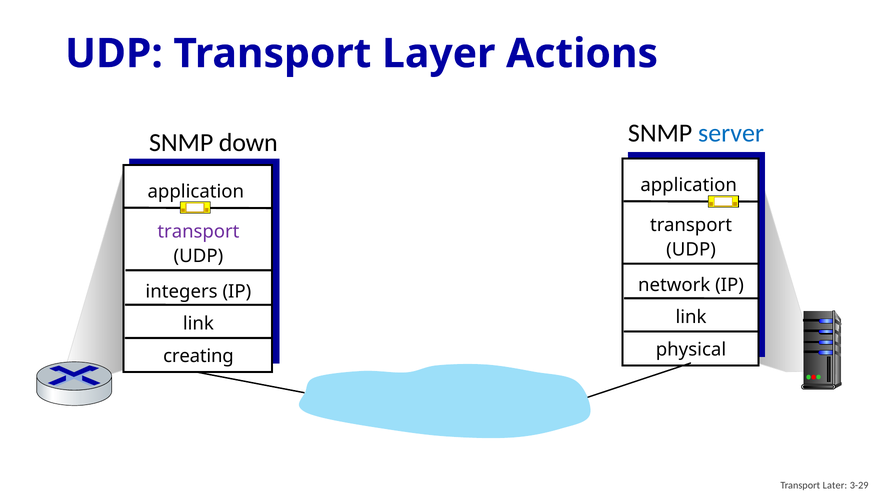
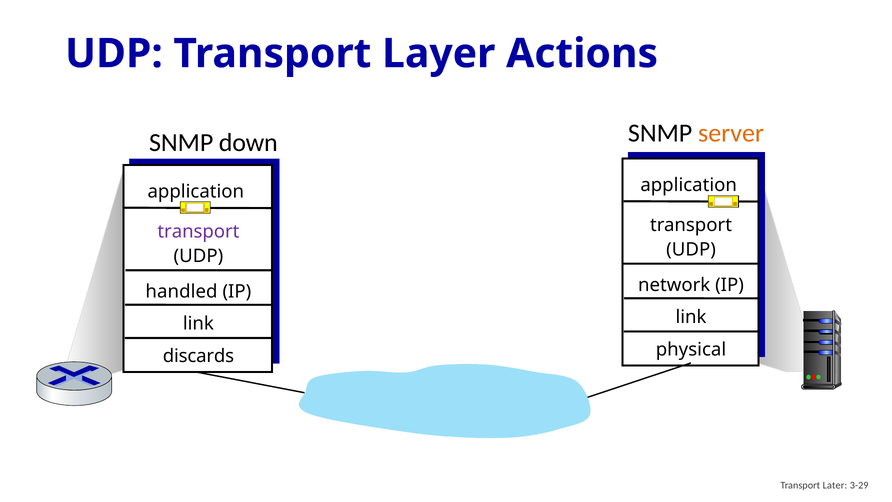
server colour: blue -> orange
integers: integers -> handled
creating: creating -> discards
